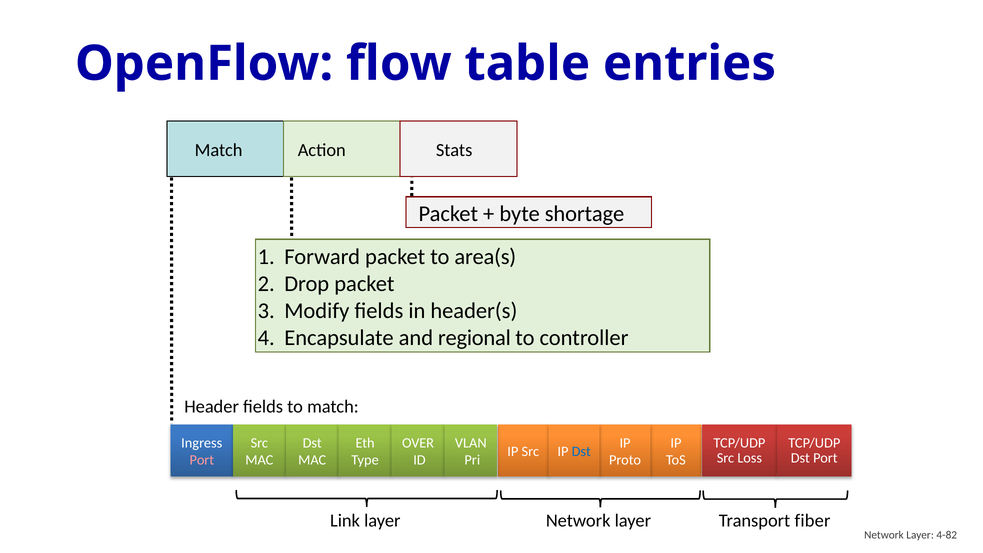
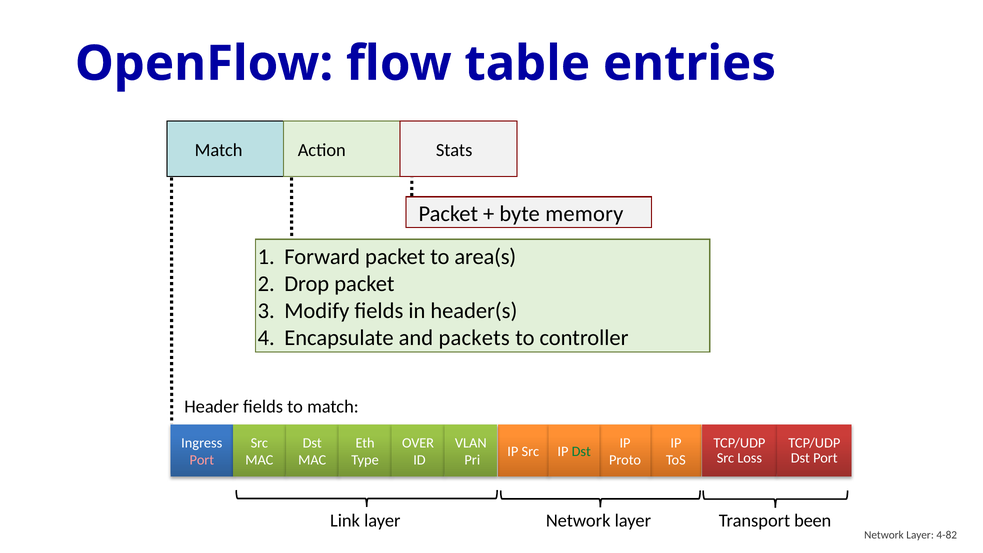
shortage: shortage -> memory
regional: regional -> packets
Dst at (581, 451) colour: blue -> green
fiber: fiber -> been
